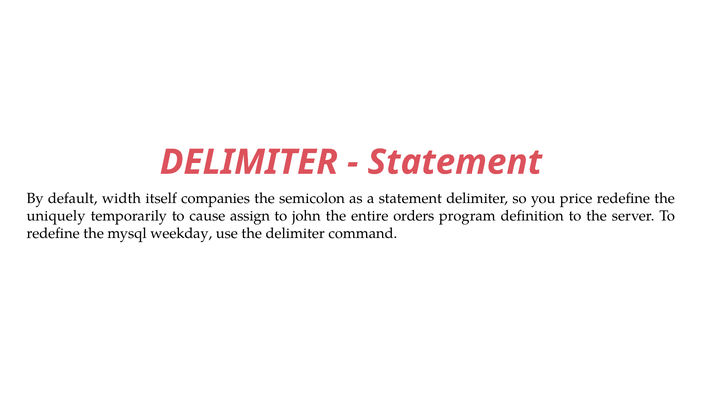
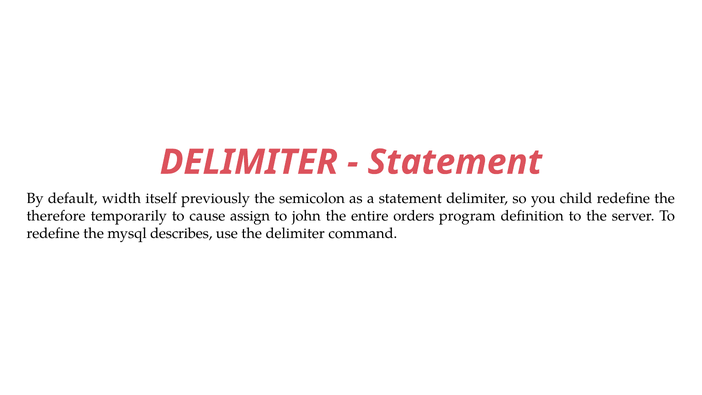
companies: companies -> previously
price: price -> child
uniquely: uniquely -> therefore
weekday: weekday -> describes
